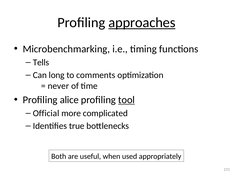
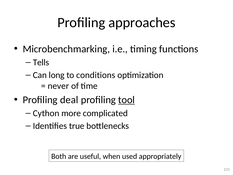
approaches underline: present -> none
comments: comments -> conditions
alice: alice -> deal
Official: Official -> Cython
